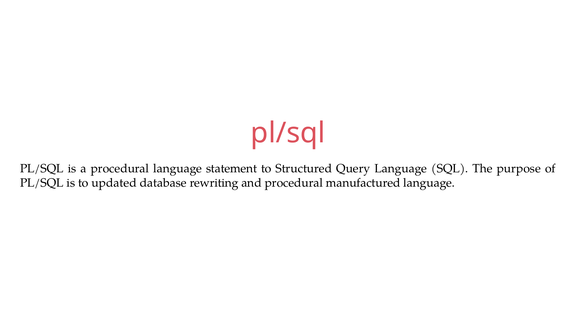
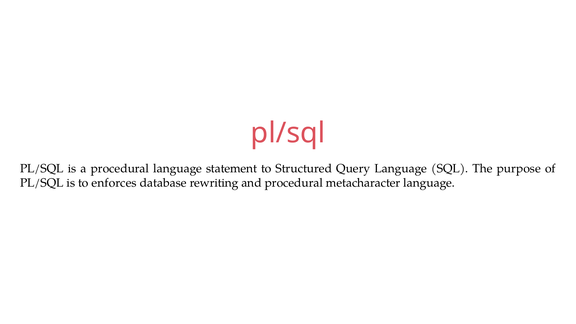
updated: updated -> enforces
manufactured: manufactured -> metacharacter
